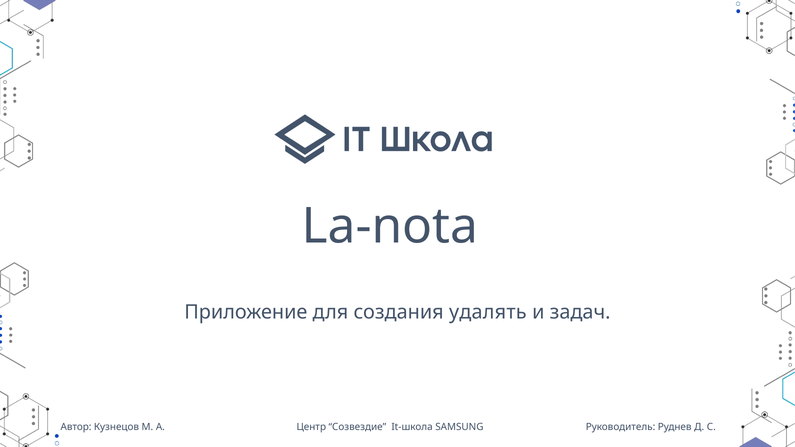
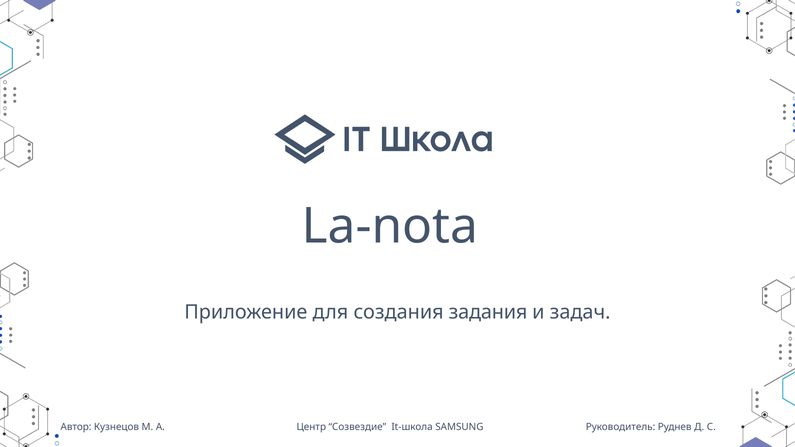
удалять: удалять -> задания
